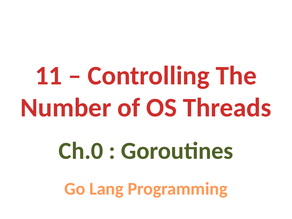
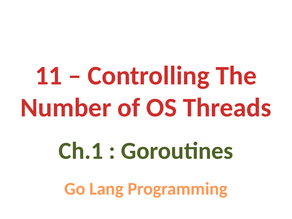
Ch.0: Ch.0 -> Ch.1
